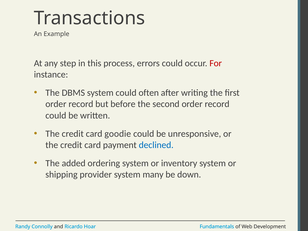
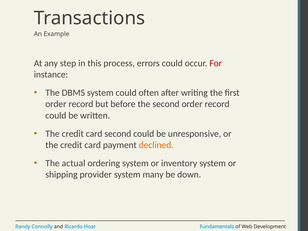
card goodie: goodie -> second
declined colour: blue -> orange
added: added -> actual
